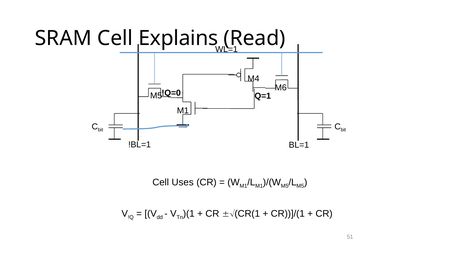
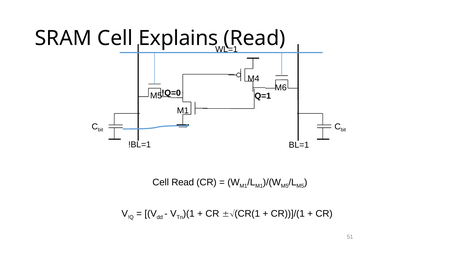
Cell Uses: Uses -> Read
